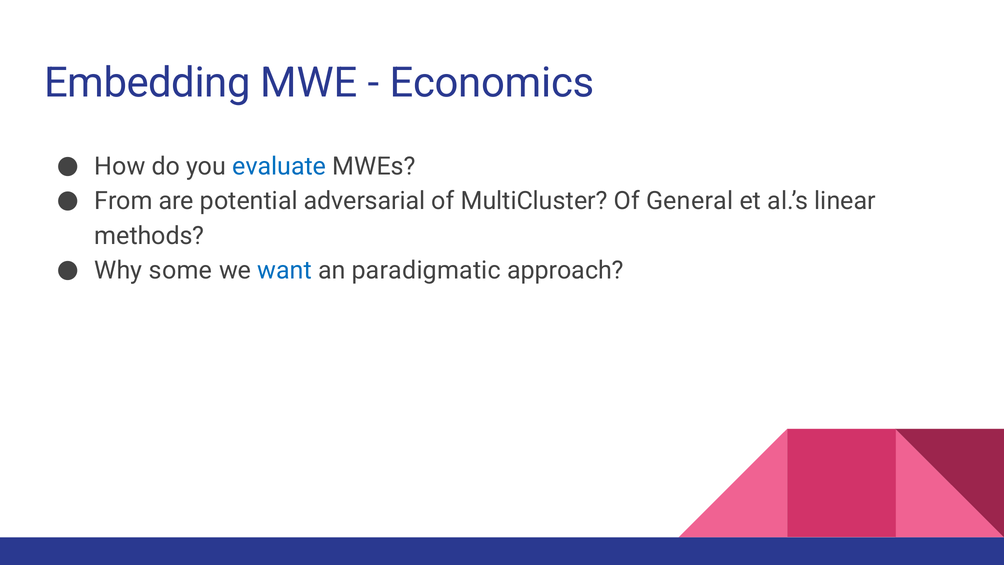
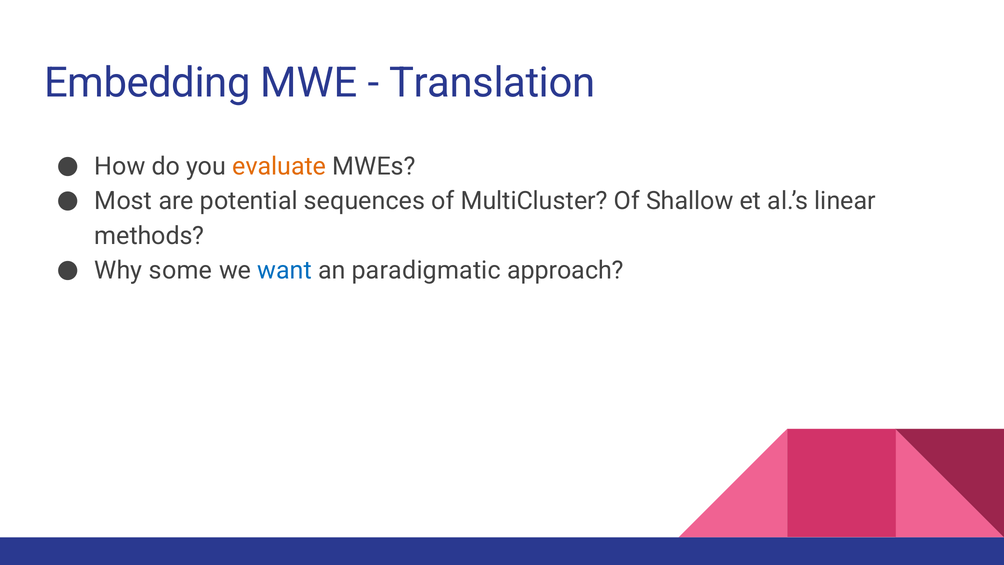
Economics: Economics -> Translation
evaluate colour: blue -> orange
From: From -> Most
adversarial: adversarial -> sequences
General: General -> Shallow
